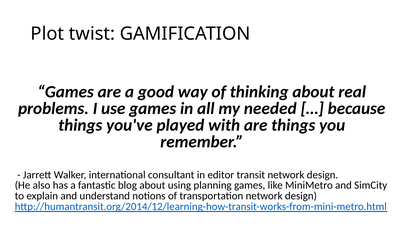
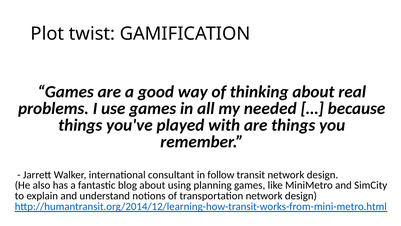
editor: editor -> follow
